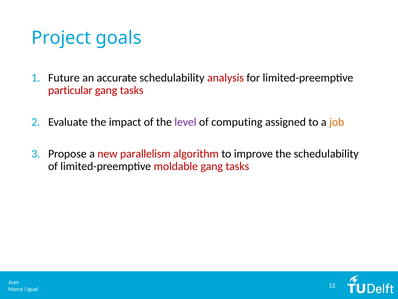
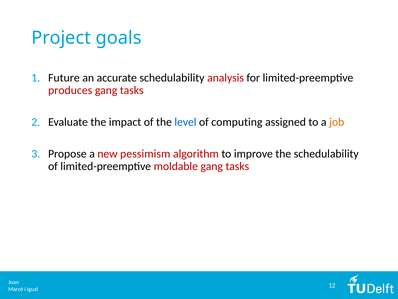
particular: particular -> produces
level colour: purple -> blue
parallelism: parallelism -> pessimism
